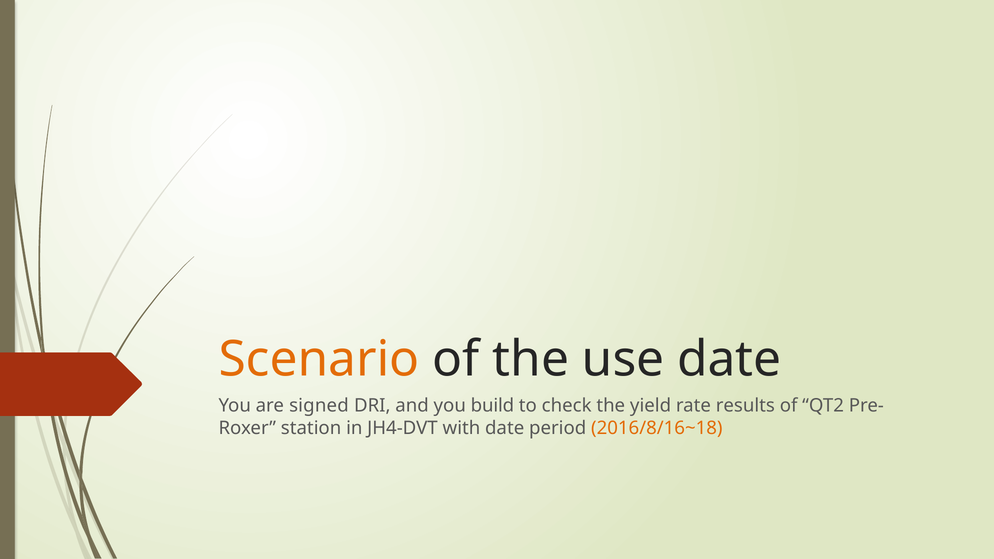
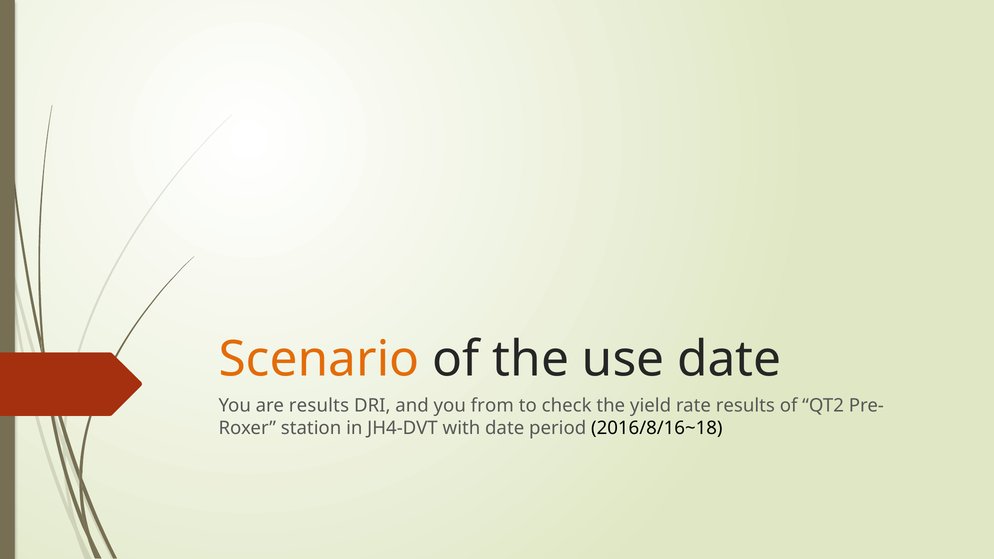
are signed: signed -> results
build: build -> from
2016/8/16~18 colour: orange -> black
